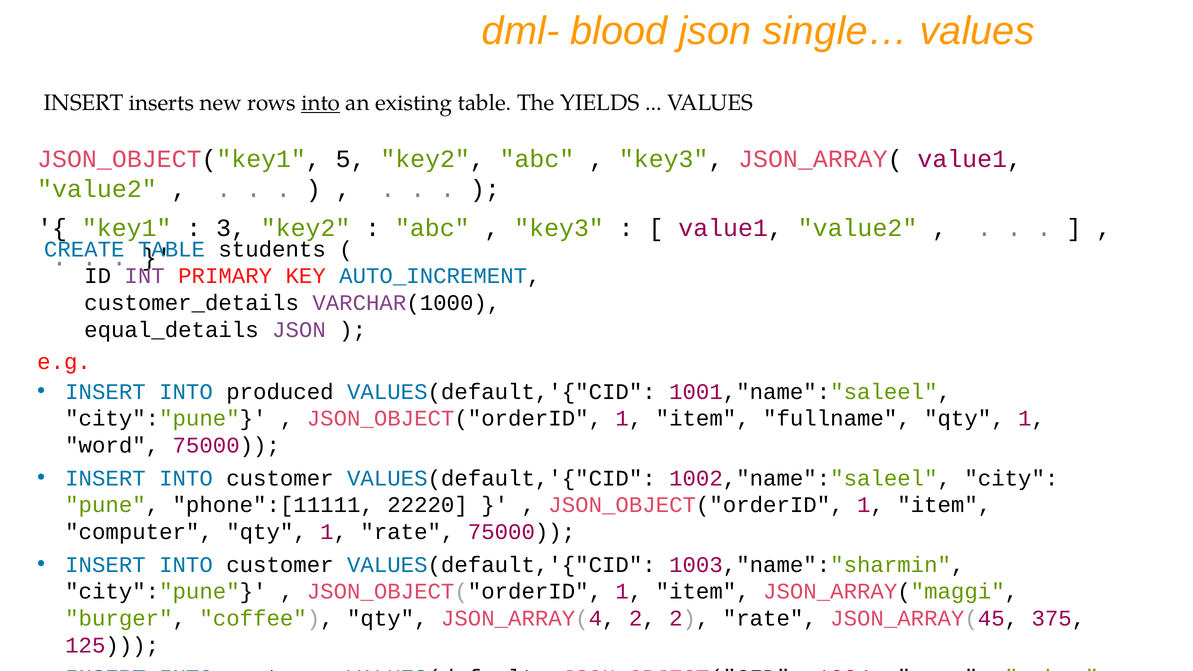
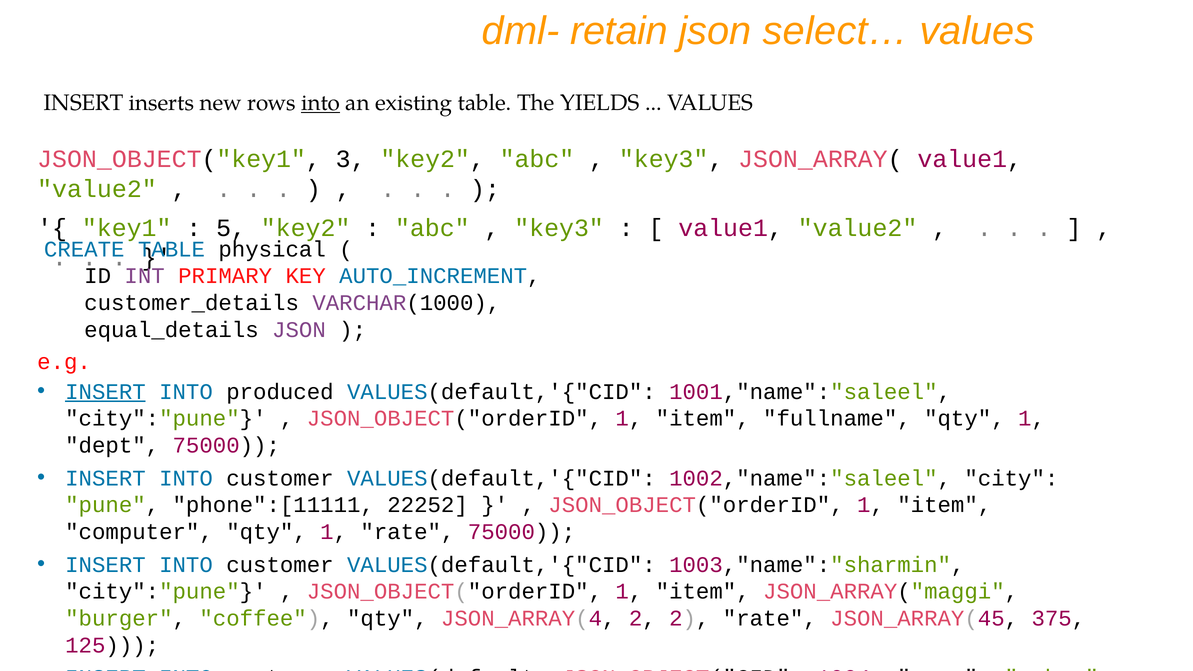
blood: blood -> retain
single…: single… -> select…
5: 5 -> 3
3: 3 -> 5
students: students -> physical
INSERT at (105, 392) underline: none -> present
word: word -> dept
22220: 22220 -> 22252
